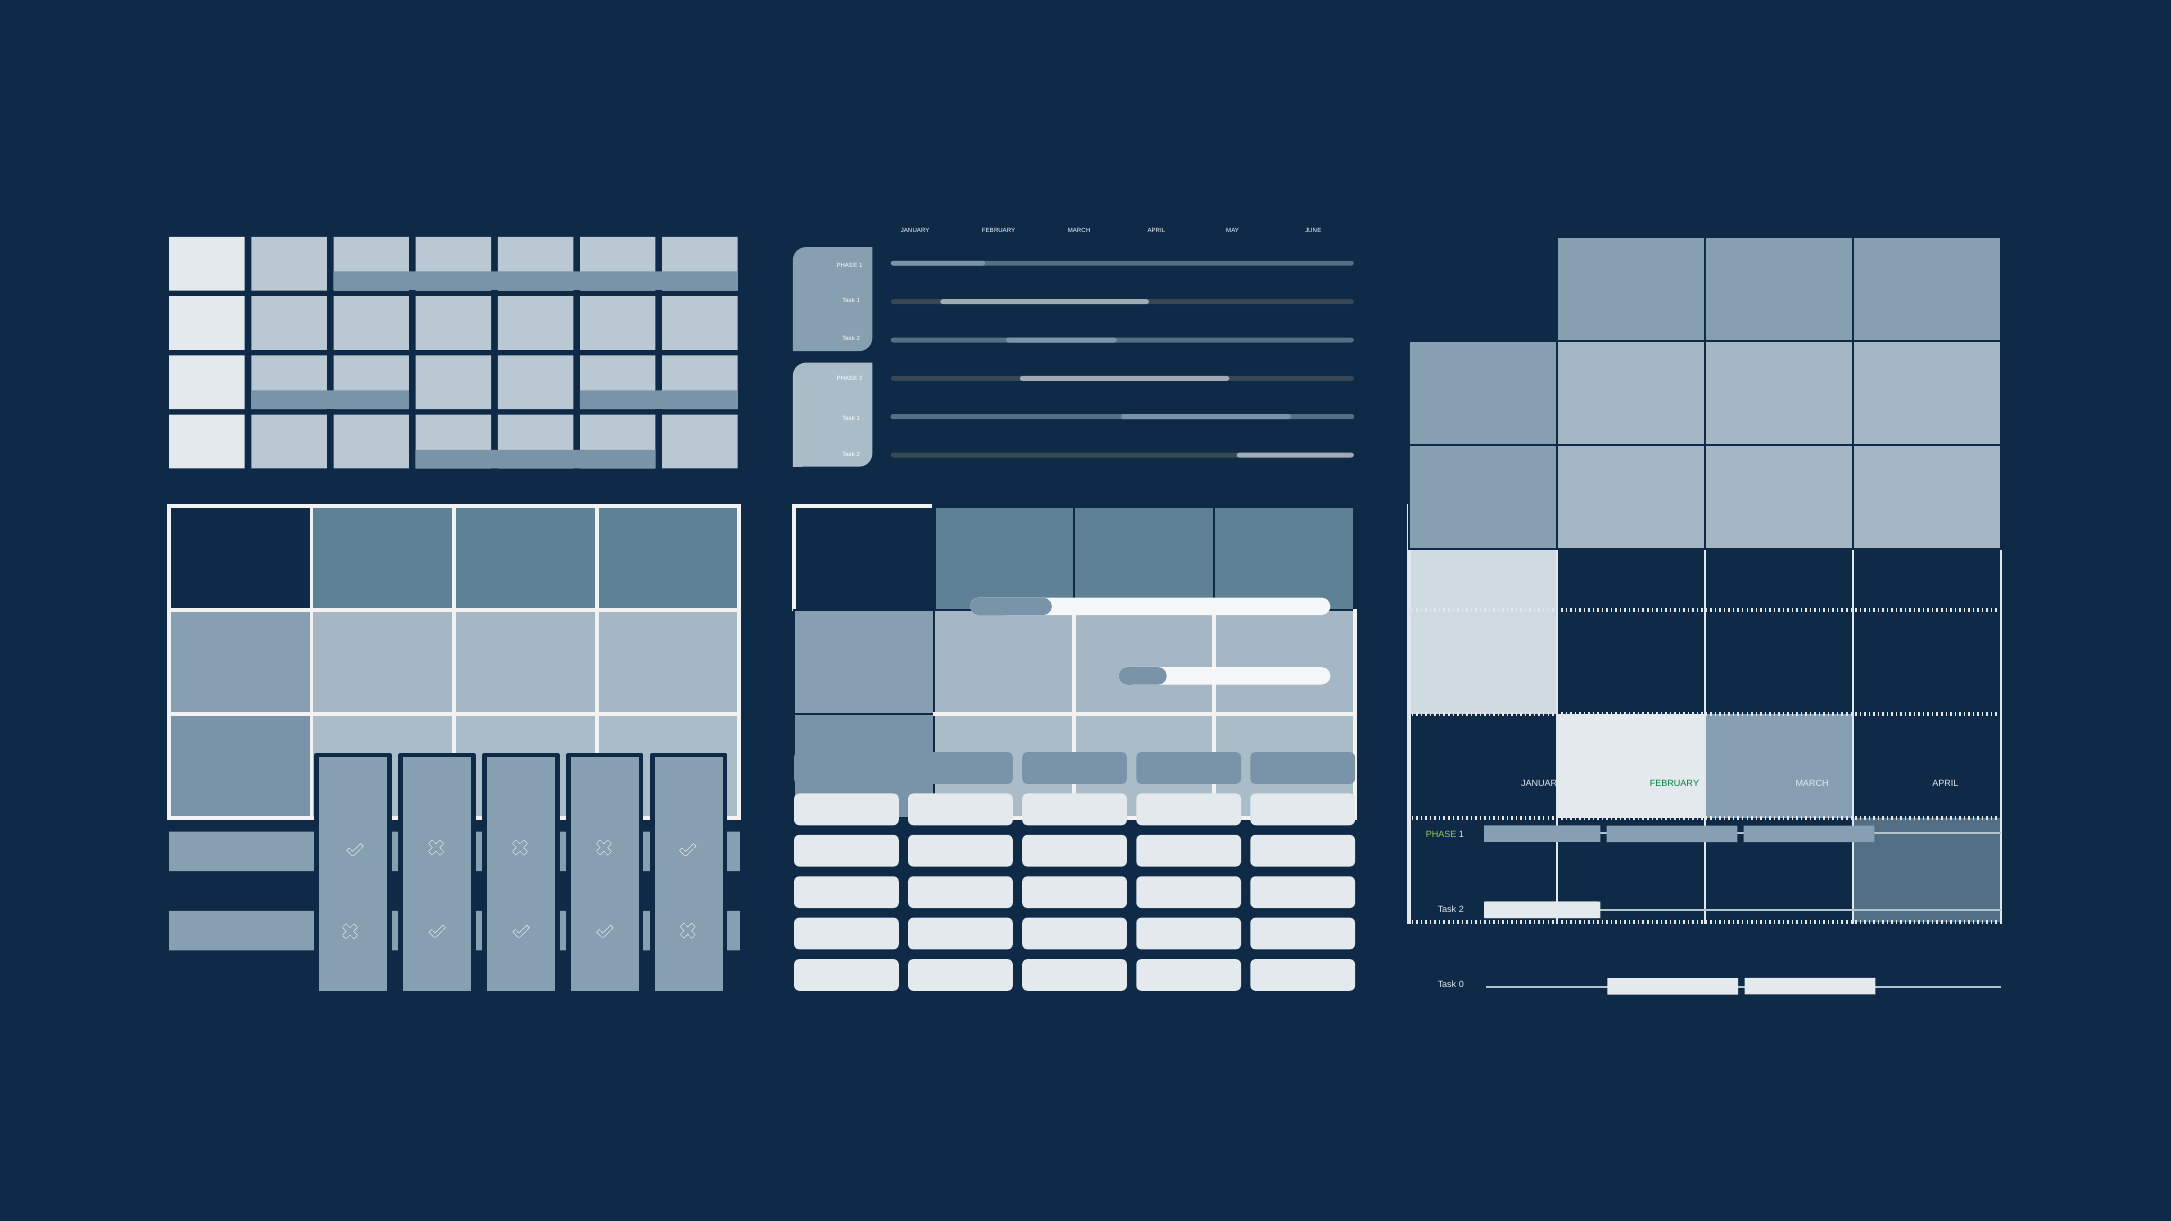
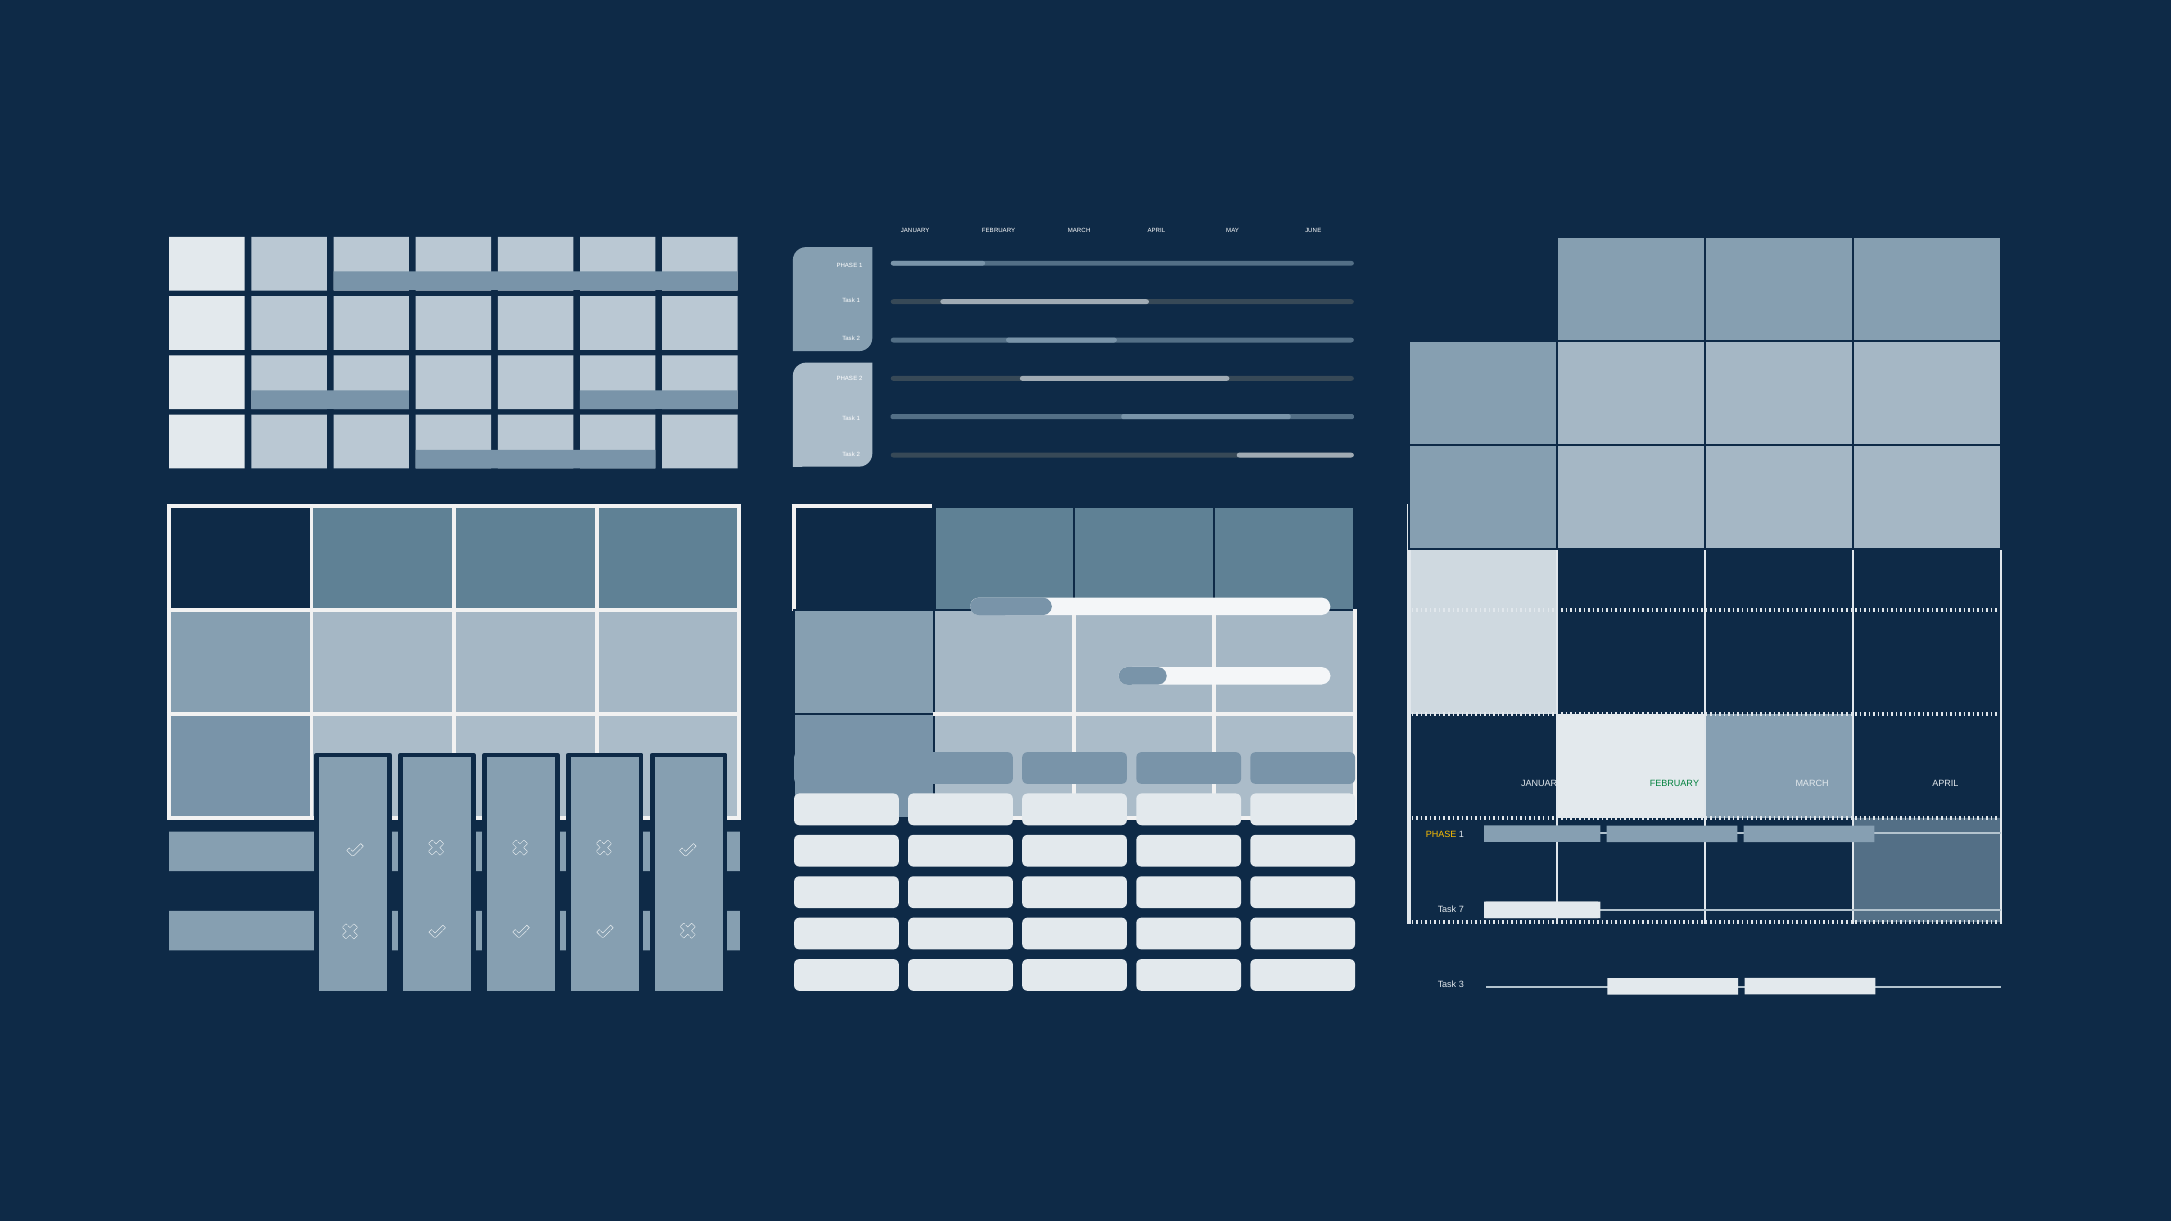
PHASE at (1441, 834) colour: light green -> yellow
2 at (1461, 909): 2 -> 7
0: 0 -> 3
